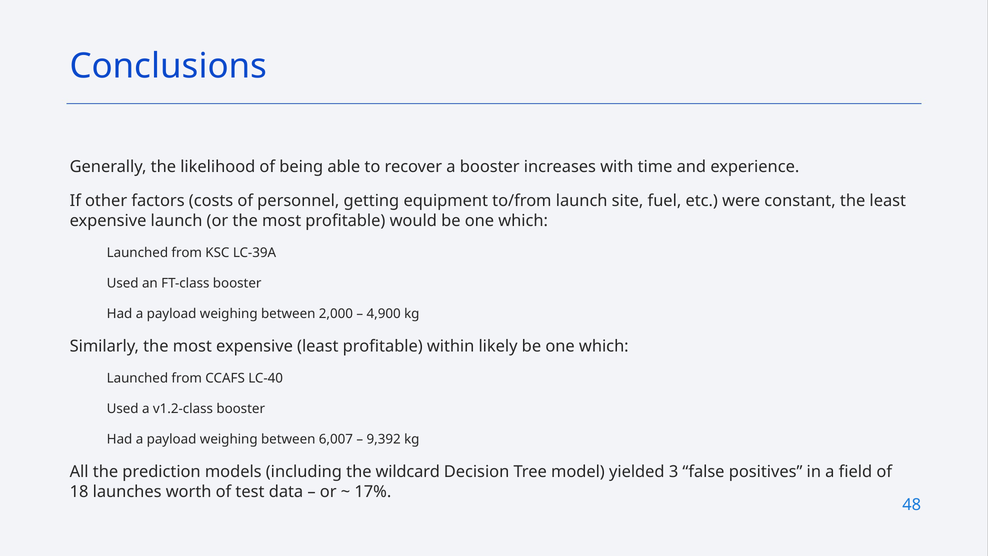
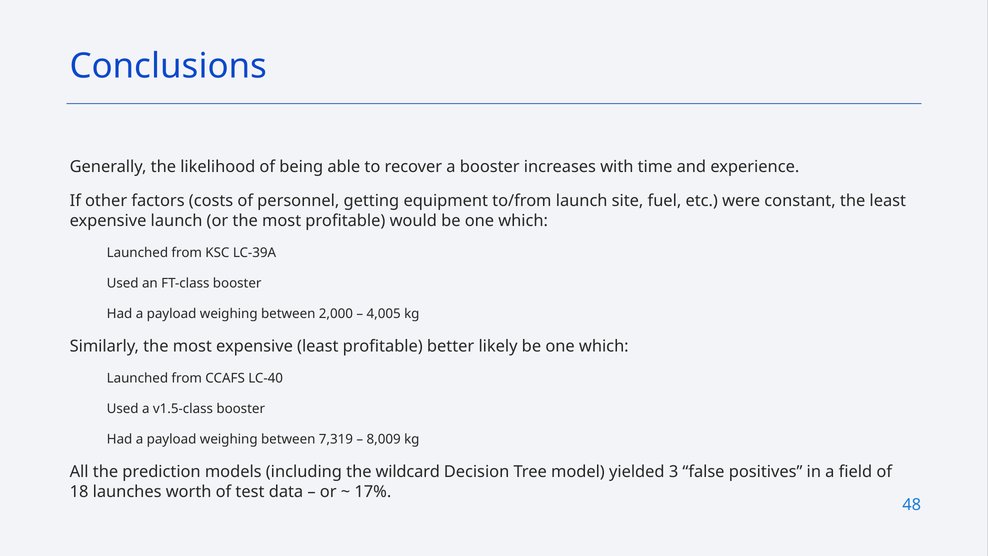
4,900: 4,900 -> 4,005
within: within -> better
v1.2-class: v1.2-class -> v1.5-class
6,007: 6,007 -> 7,319
9,392: 9,392 -> 8,009
